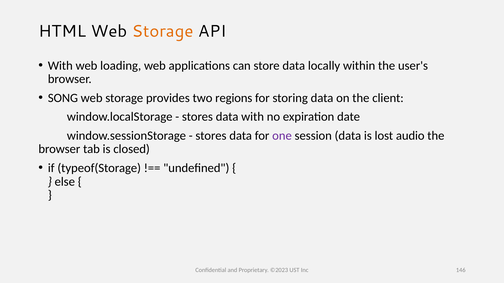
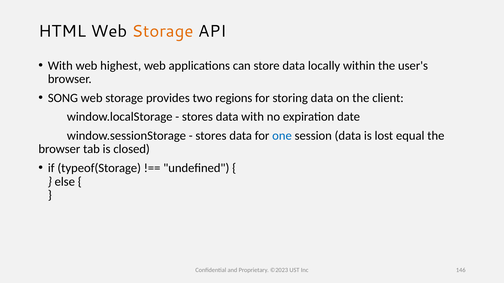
loading: loading -> highest
one colour: purple -> blue
audio: audio -> equal
